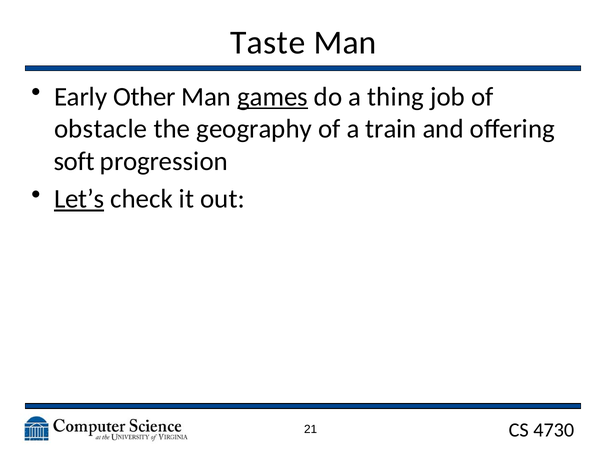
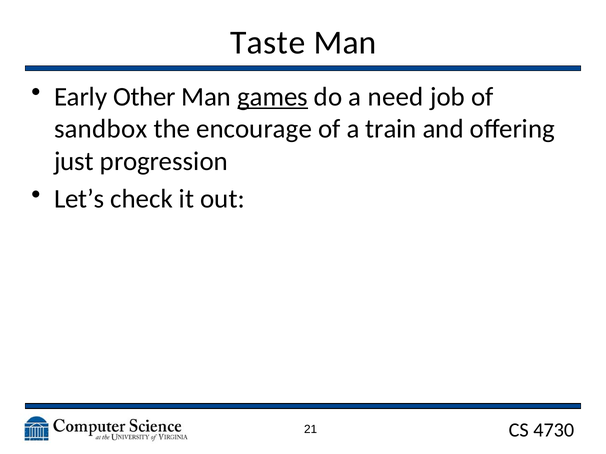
thing: thing -> need
obstacle: obstacle -> sandbox
geography: geography -> encourage
soft: soft -> just
Let’s underline: present -> none
